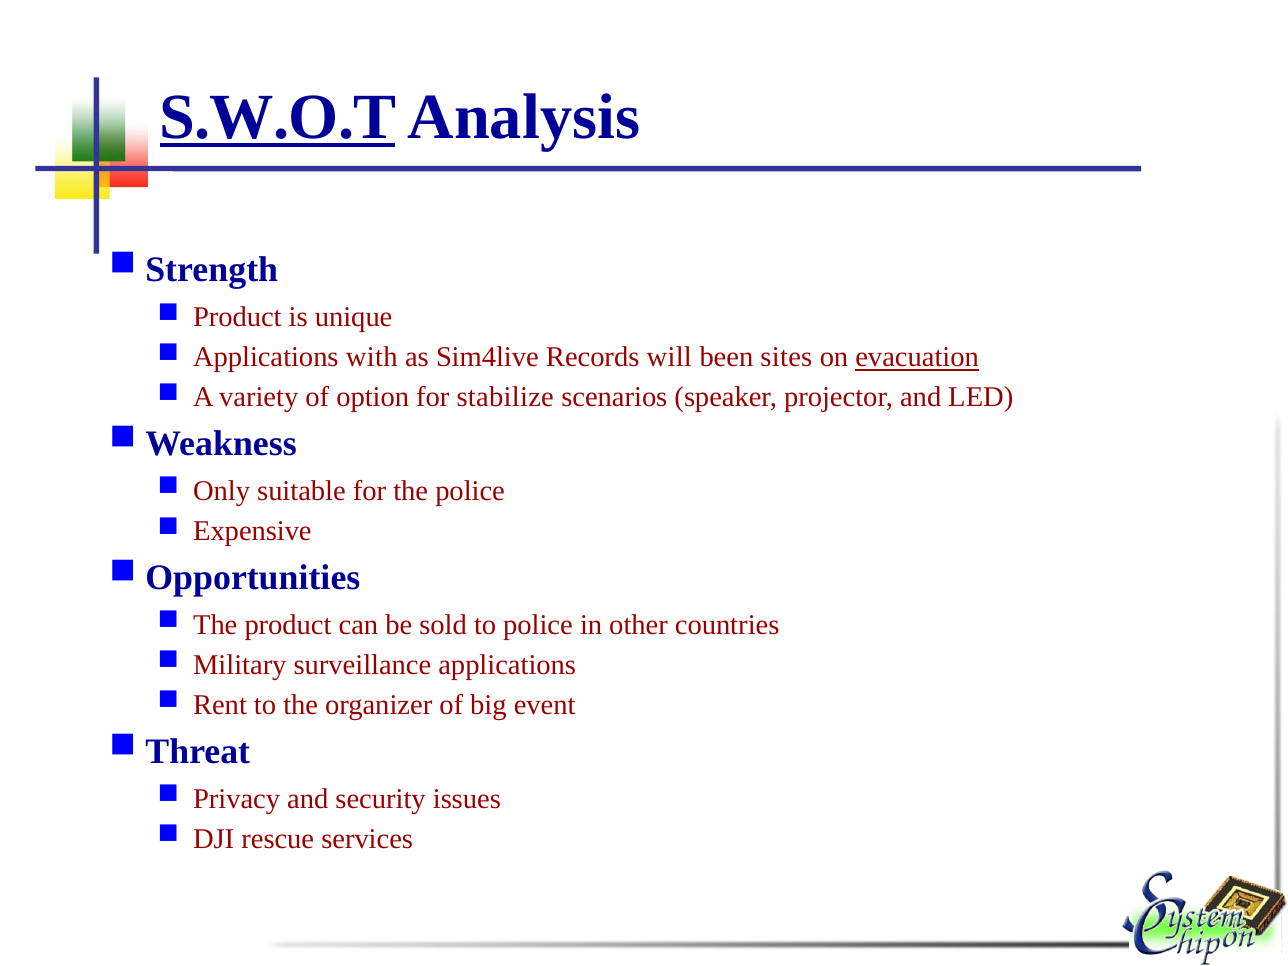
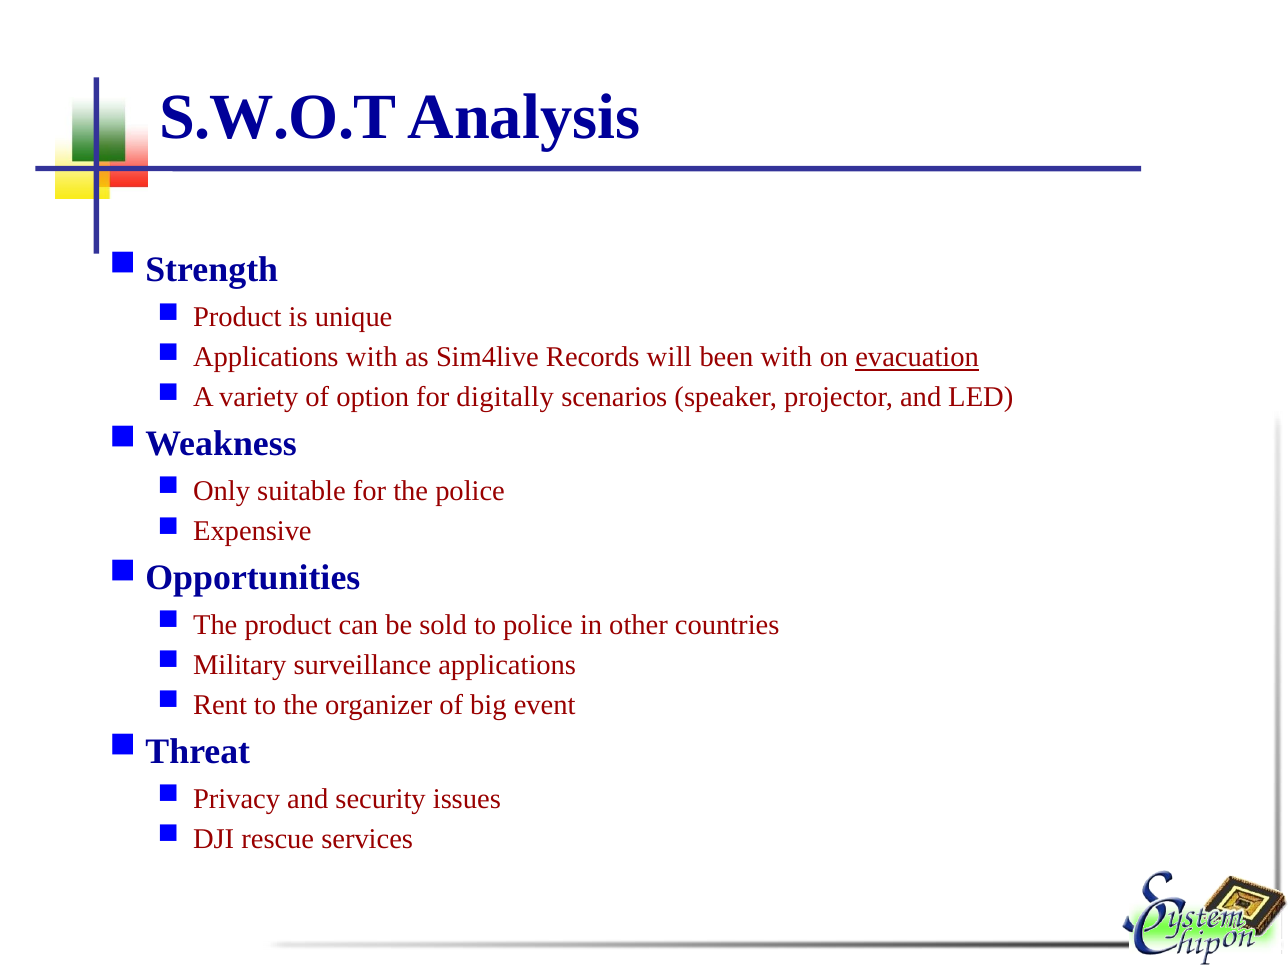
S.W.O.T underline: present -> none
been sites: sites -> with
stabilize: stabilize -> digitally
